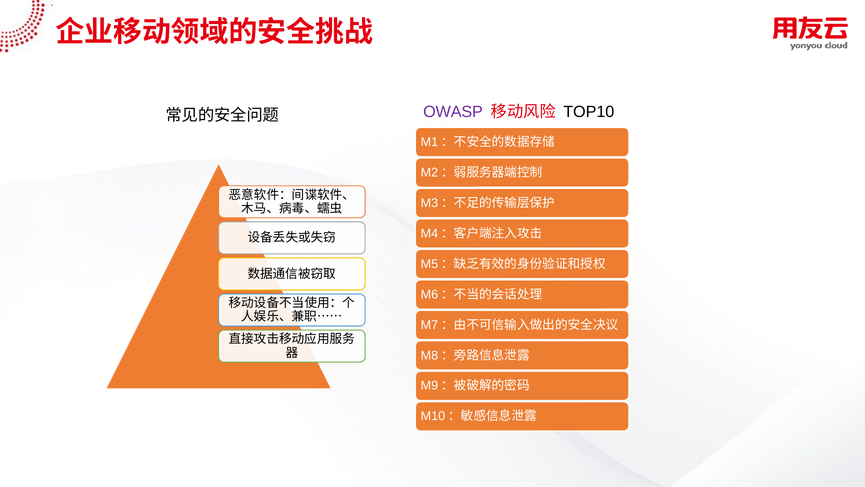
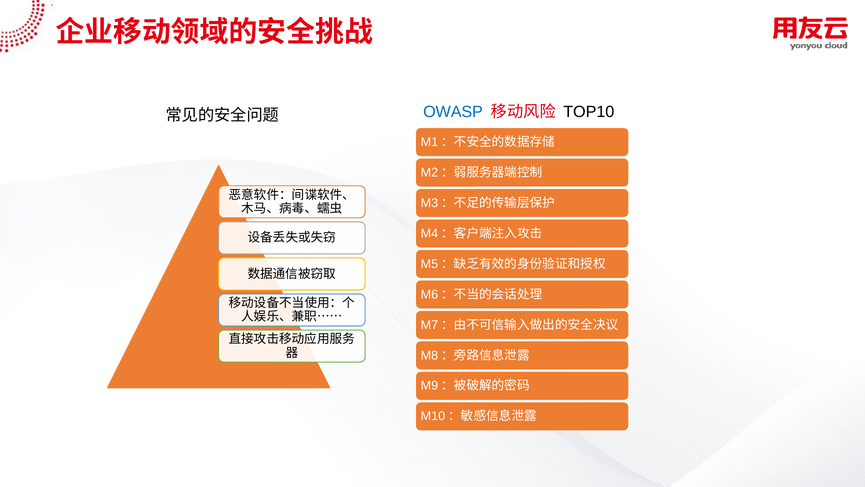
OWASP colour: purple -> blue
